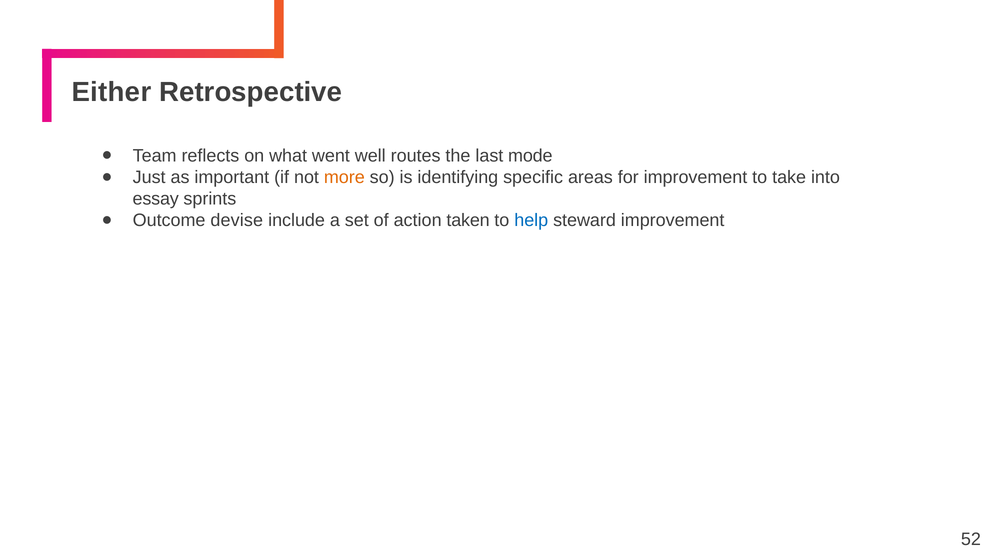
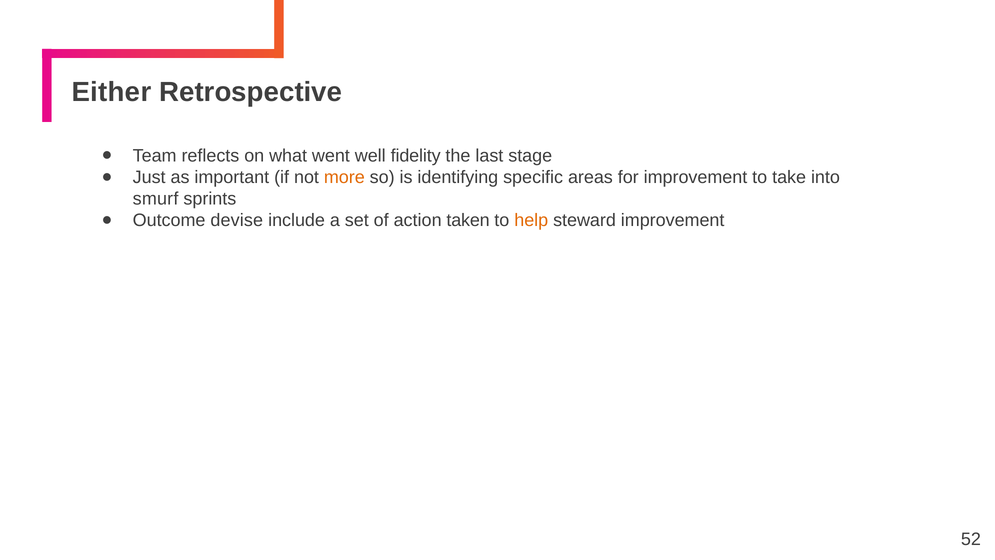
routes: routes -> fidelity
mode: mode -> stage
essay: essay -> smurf
help colour: blue -> orange
